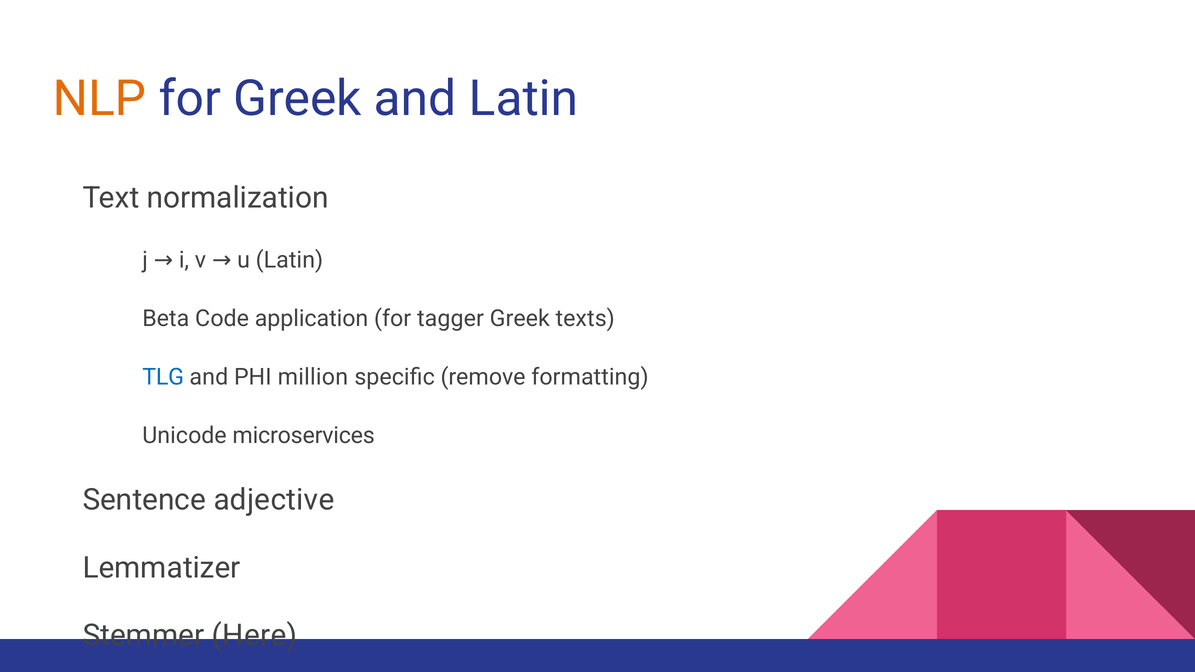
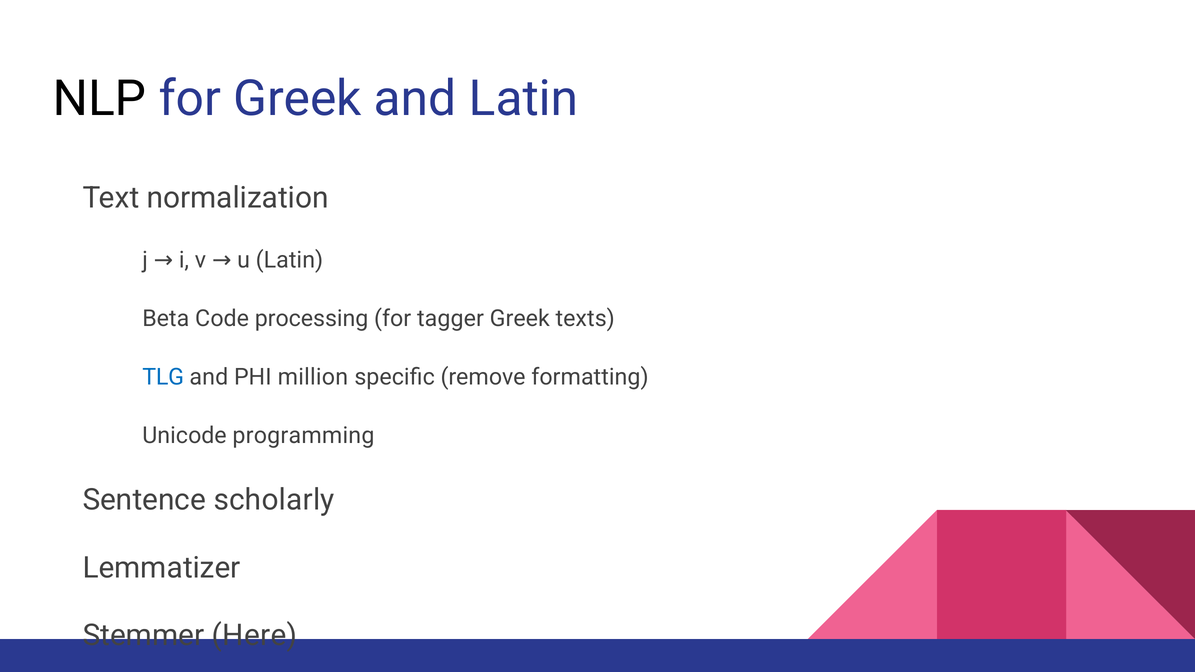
NLP colour: orange -> black
application: application -> processing
microservices: microservices -> programming
adjective: adjective -> scholarly
